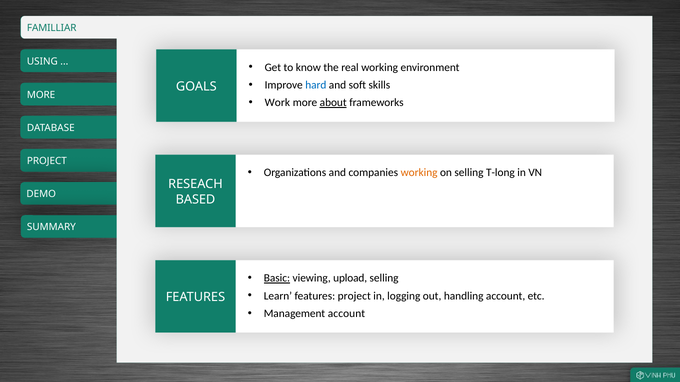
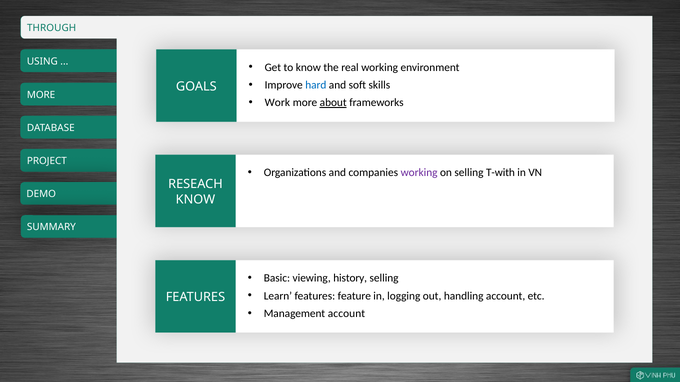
FAMILLIAR: FAMILLIAR -> THROUGH
working at (419, 173) colour: orange -> purple
T-long: T-long -> T-with
BASED at (196, 200): BASED -> KNOW
Basic underline: present -> none
upload: upload -> history
features project: project -> feature
